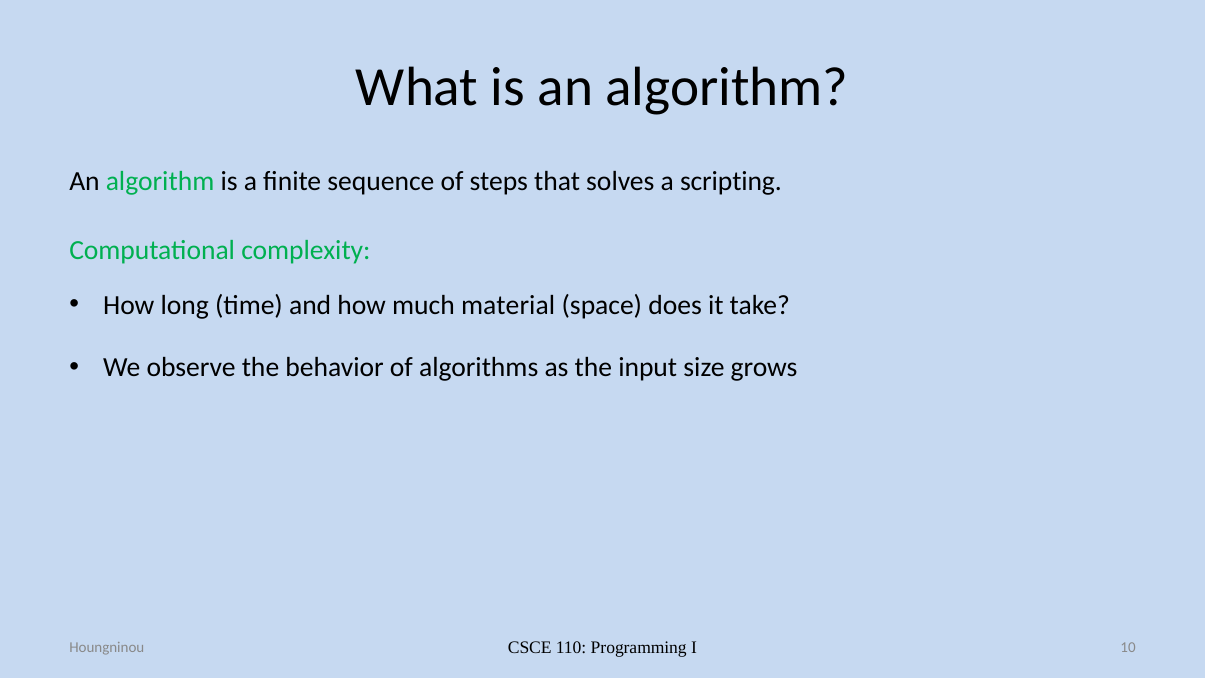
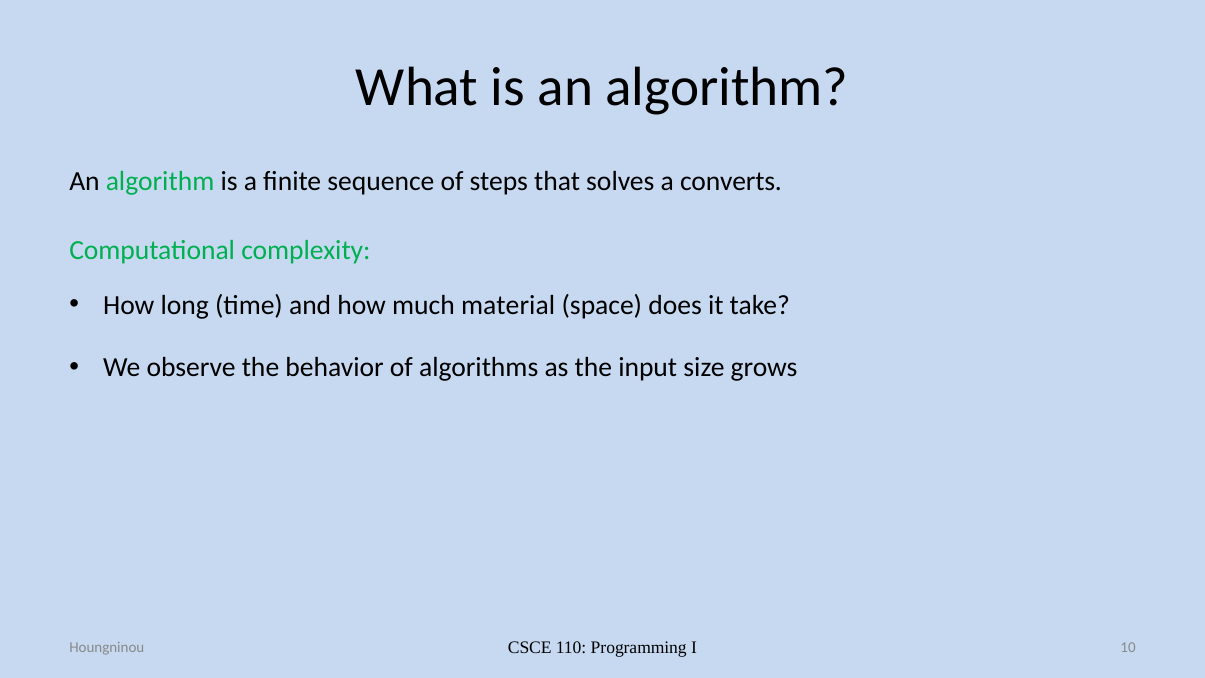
scripting: scripting -> converts
